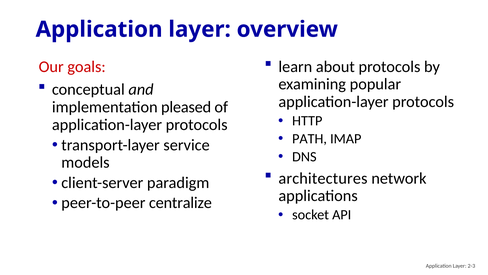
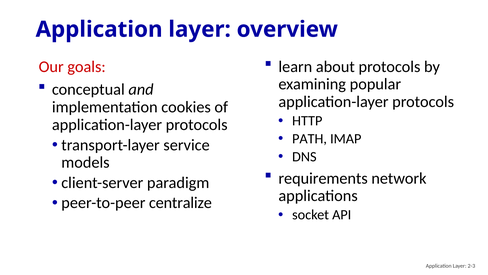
pleased: pleased -> cookies
architectures: architectures -> requirements
